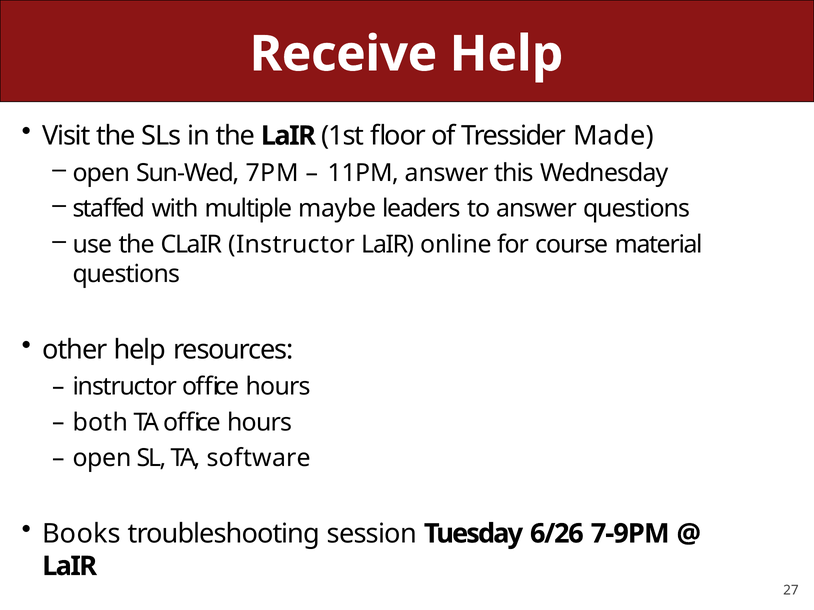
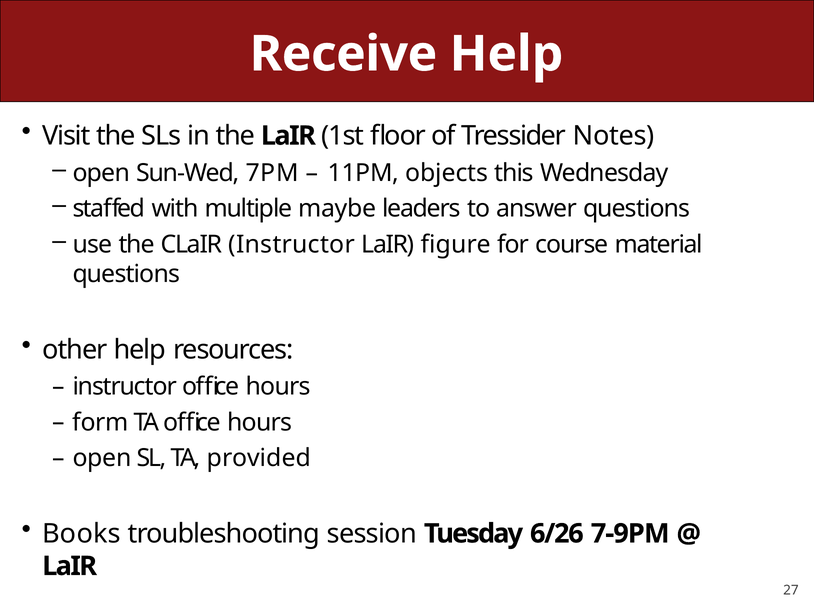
Made: Made -> Notes
11PM answer: answer -> objects
online: online -> figure
both: both -> form
software: software -> provided
